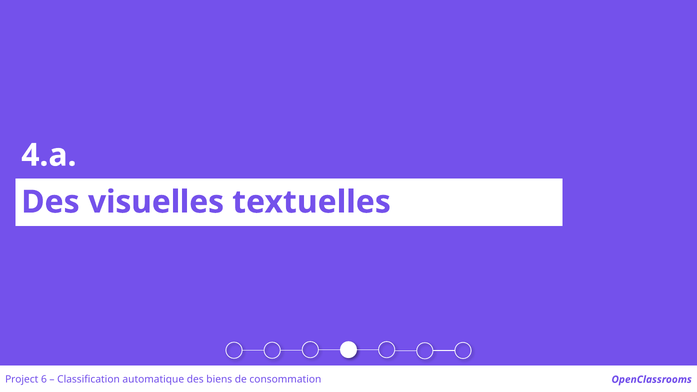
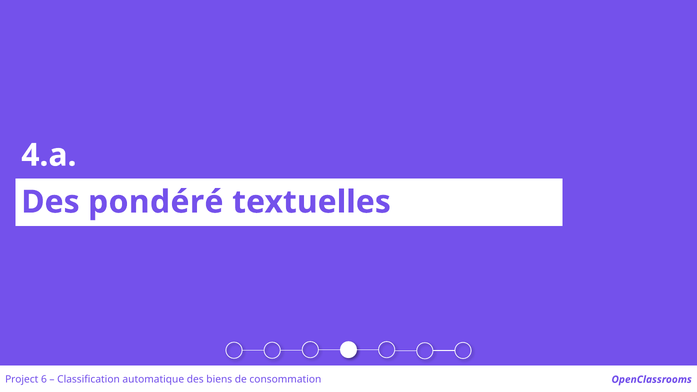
visuelles: visuelles -> pondéré
